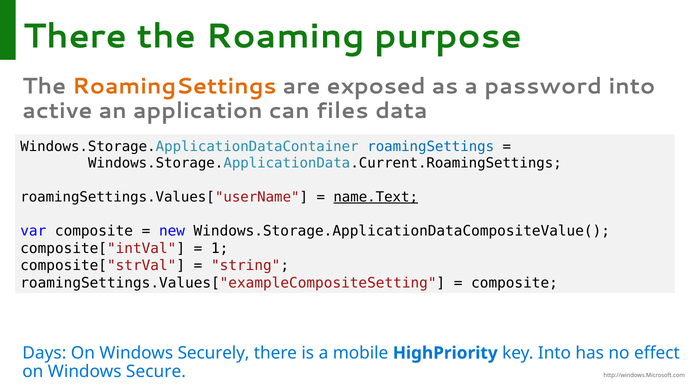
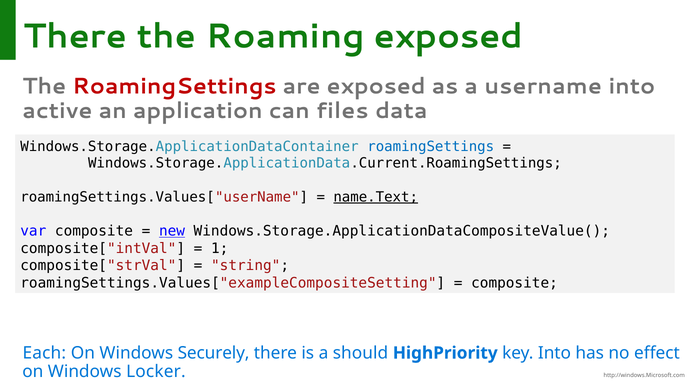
Roaming purpose: purpose -> exposed
RoamingSettings at (174, 86) colour: orange -> red
password: password -> username
new underline: none -> present
Days: Days -> Each
mobile: mobile -> should
Secure: Secure -> Locker
